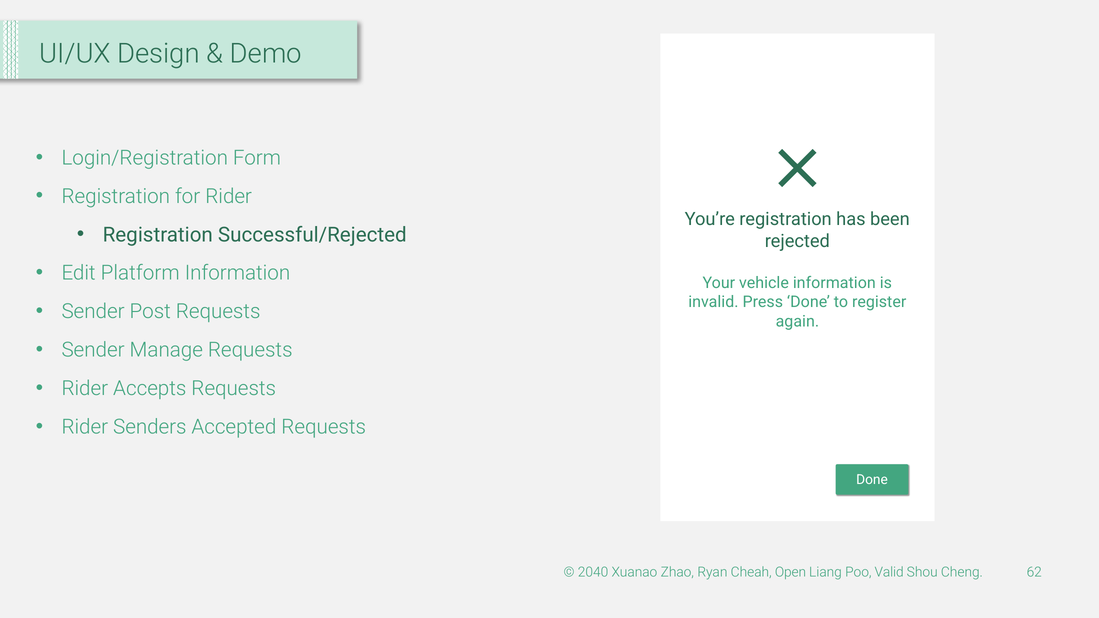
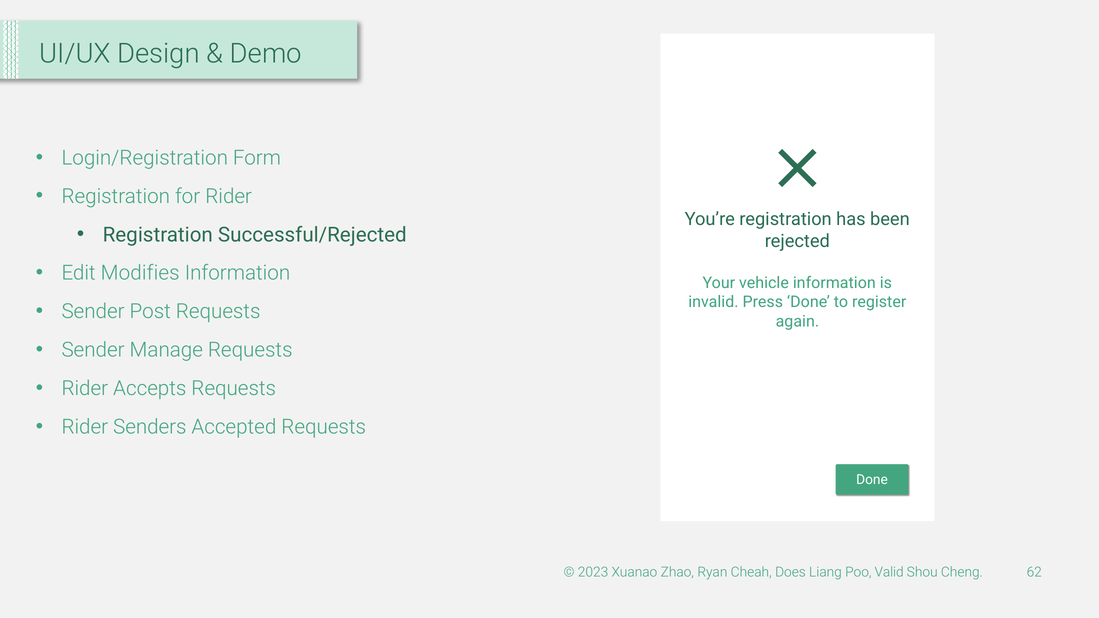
Platform: Platform -> Modifies
2040: 2040 -> 2023
Open: Open -> Does
